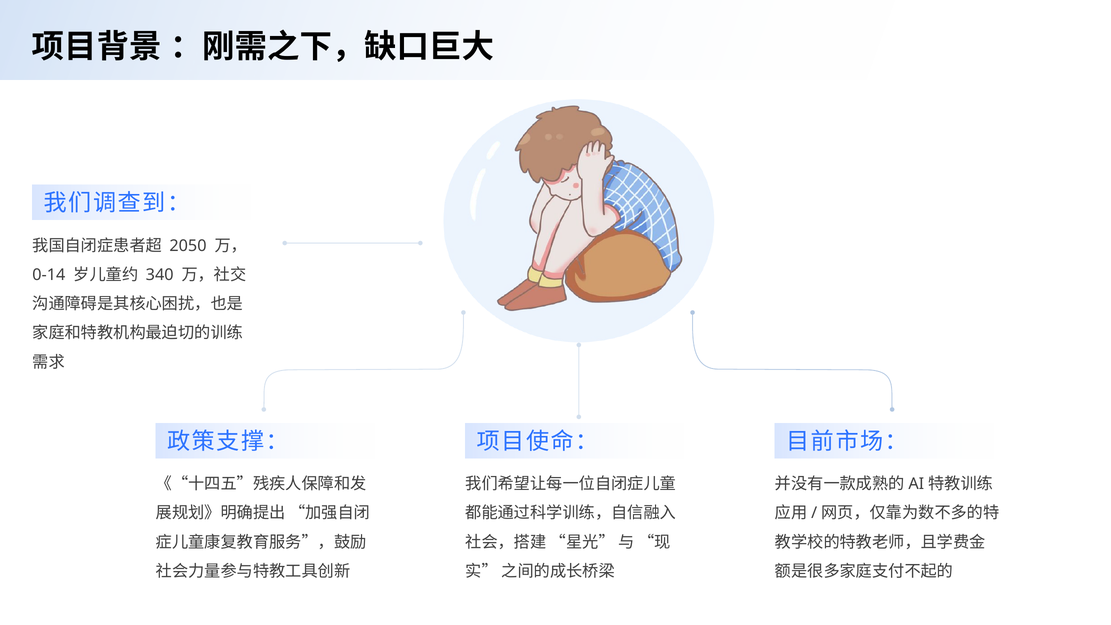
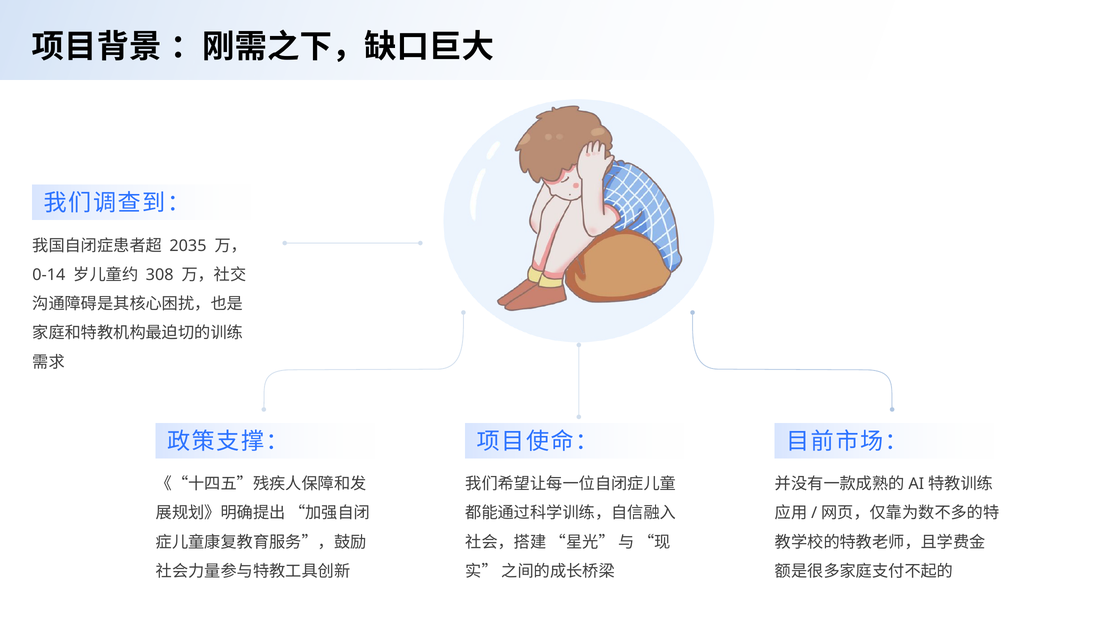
2050: 2050 -> 2035
340: 340 -> 308
